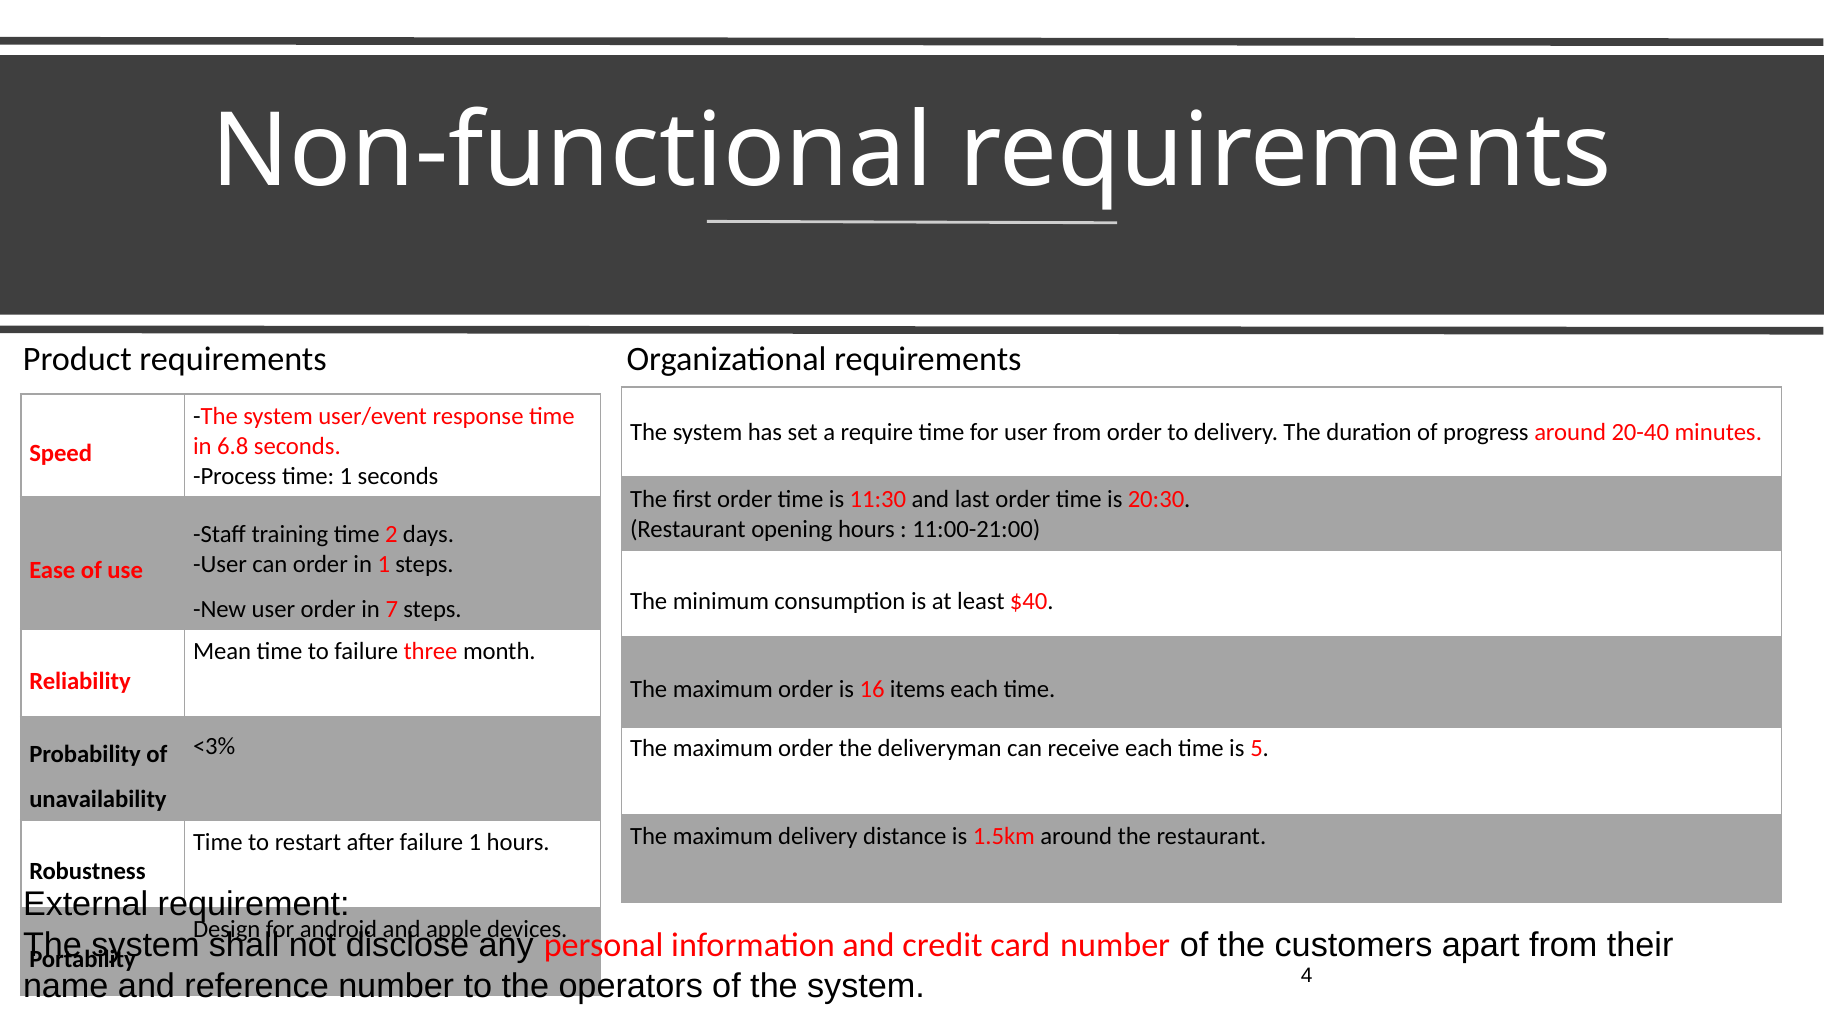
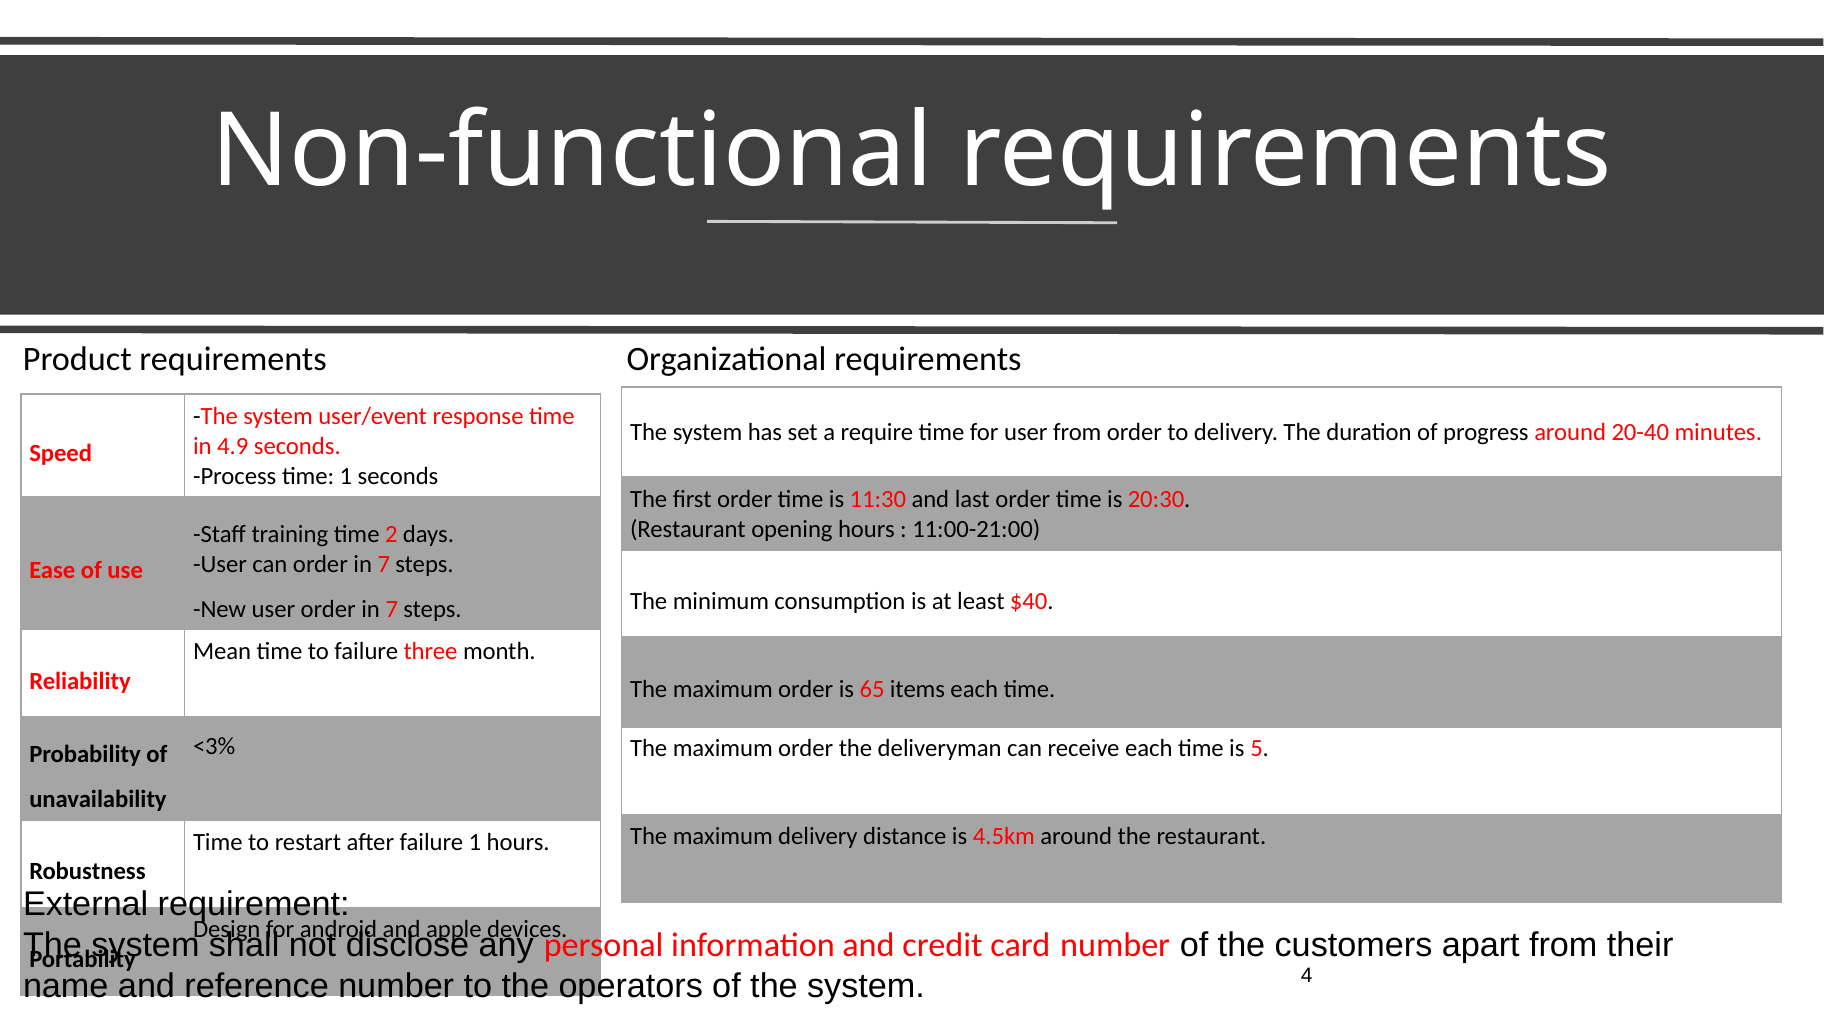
6.8: 6.8 -> 4.9
can order in 1: 1 -> 7
16: 16 -> 65
1.5km: 1.5km -> 4.5km
